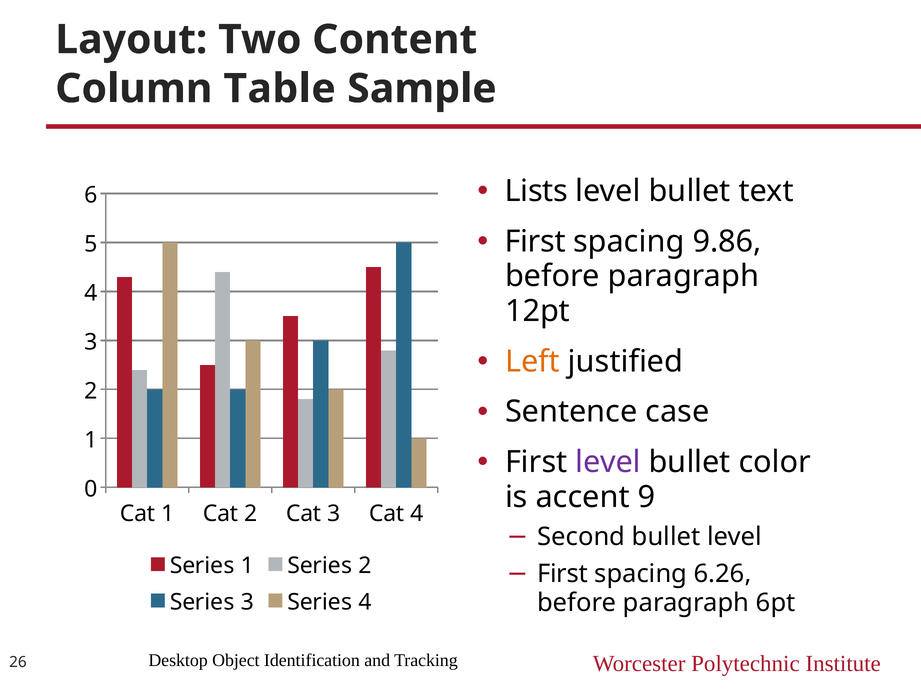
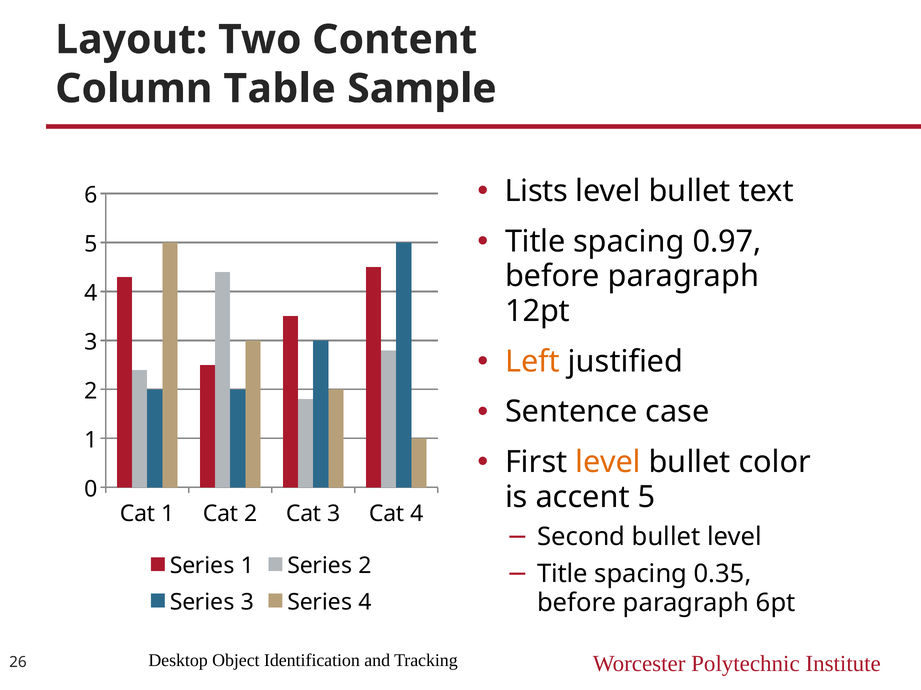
First at (535, 242): First -> Title
9.86: 9.86 -> 0.97
level at (608, 463) colour: purple -> orange
accent 9: 9 -> 5
First at (563, 574): First -> Title
6.26: 6.26 -> 0.35
